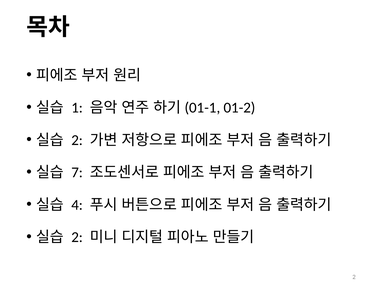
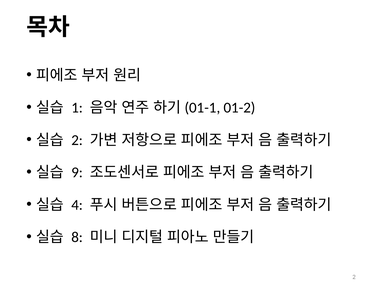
7: 7 -> 9
2 at (77, 237): 2 -> 8
